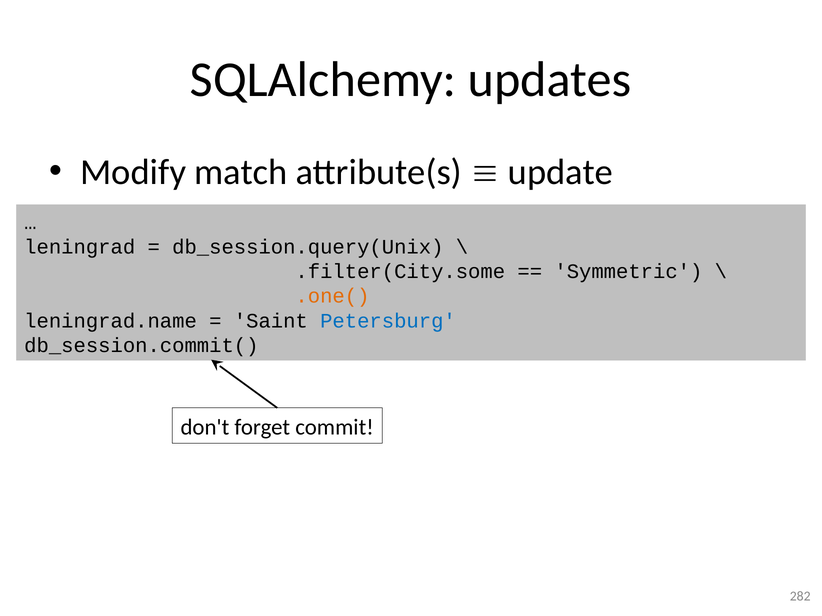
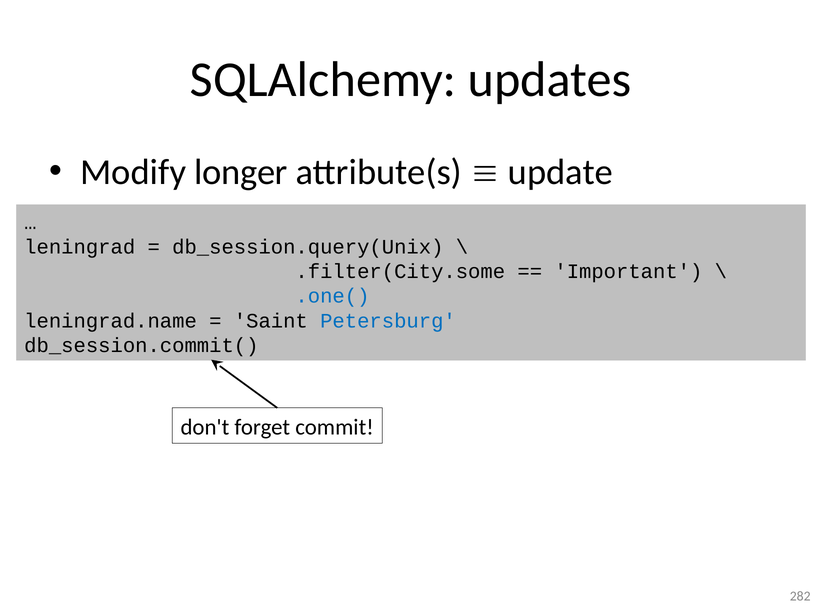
match: match -> longer
Symmetric: Symmetric -> Important
.one( colour: orange -> blue
